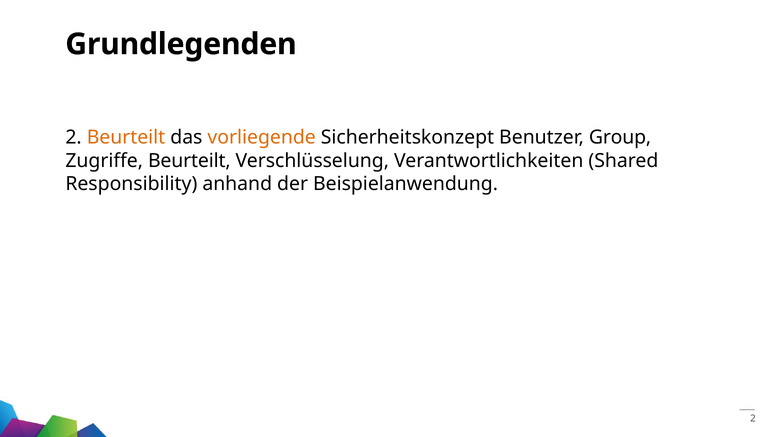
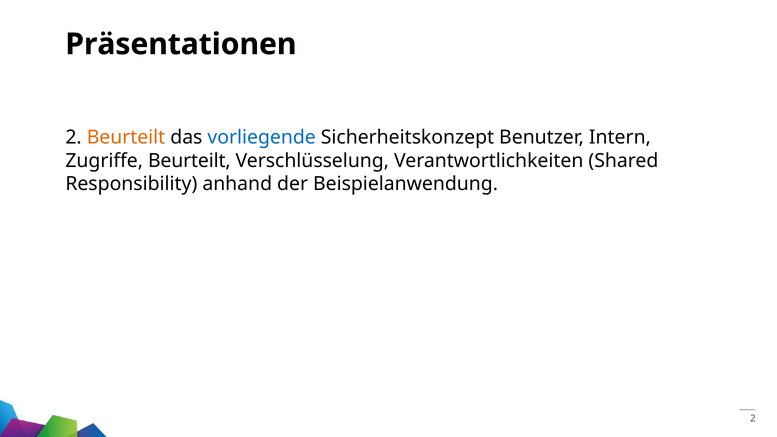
Grundlegenden: Grundlegenden -> Präsentationen
vorliegende colour: orange -> blue
Group: Group -> Intern
